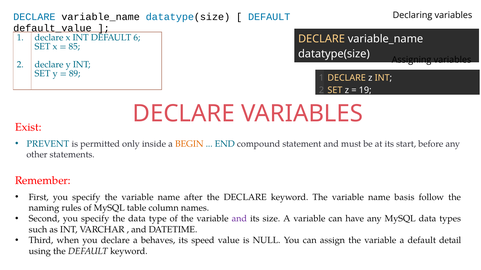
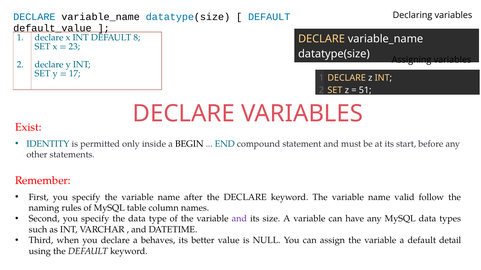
6: 6 -> 8
85: 85 -> 23
89: 89 -> 17
19: 19 -> 51
PREVENT: PREVENT -> IDENTITY
BEGIN colour: orange -> black
basis: basis -> valid
speed: speed -> better
